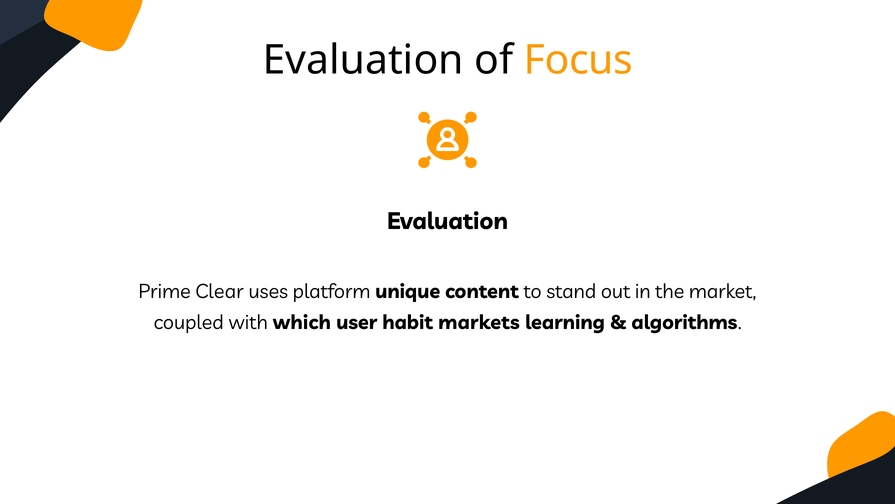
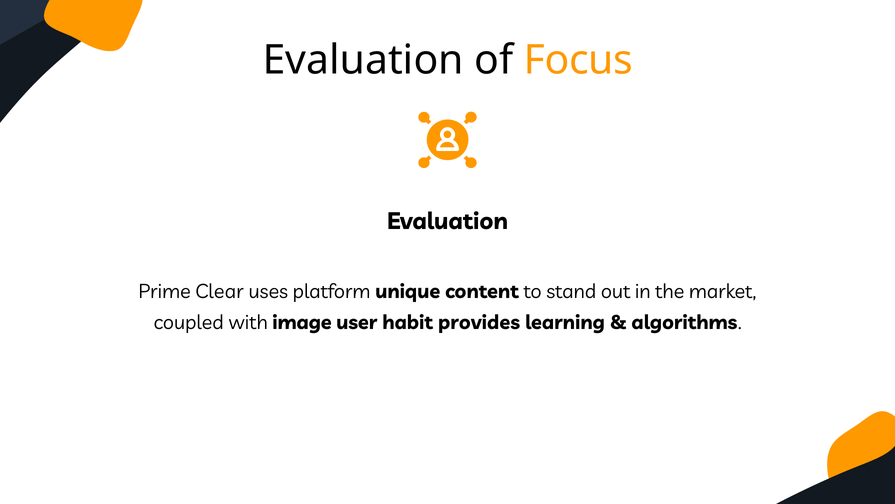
which: which -> image
markets: markets -> provides
